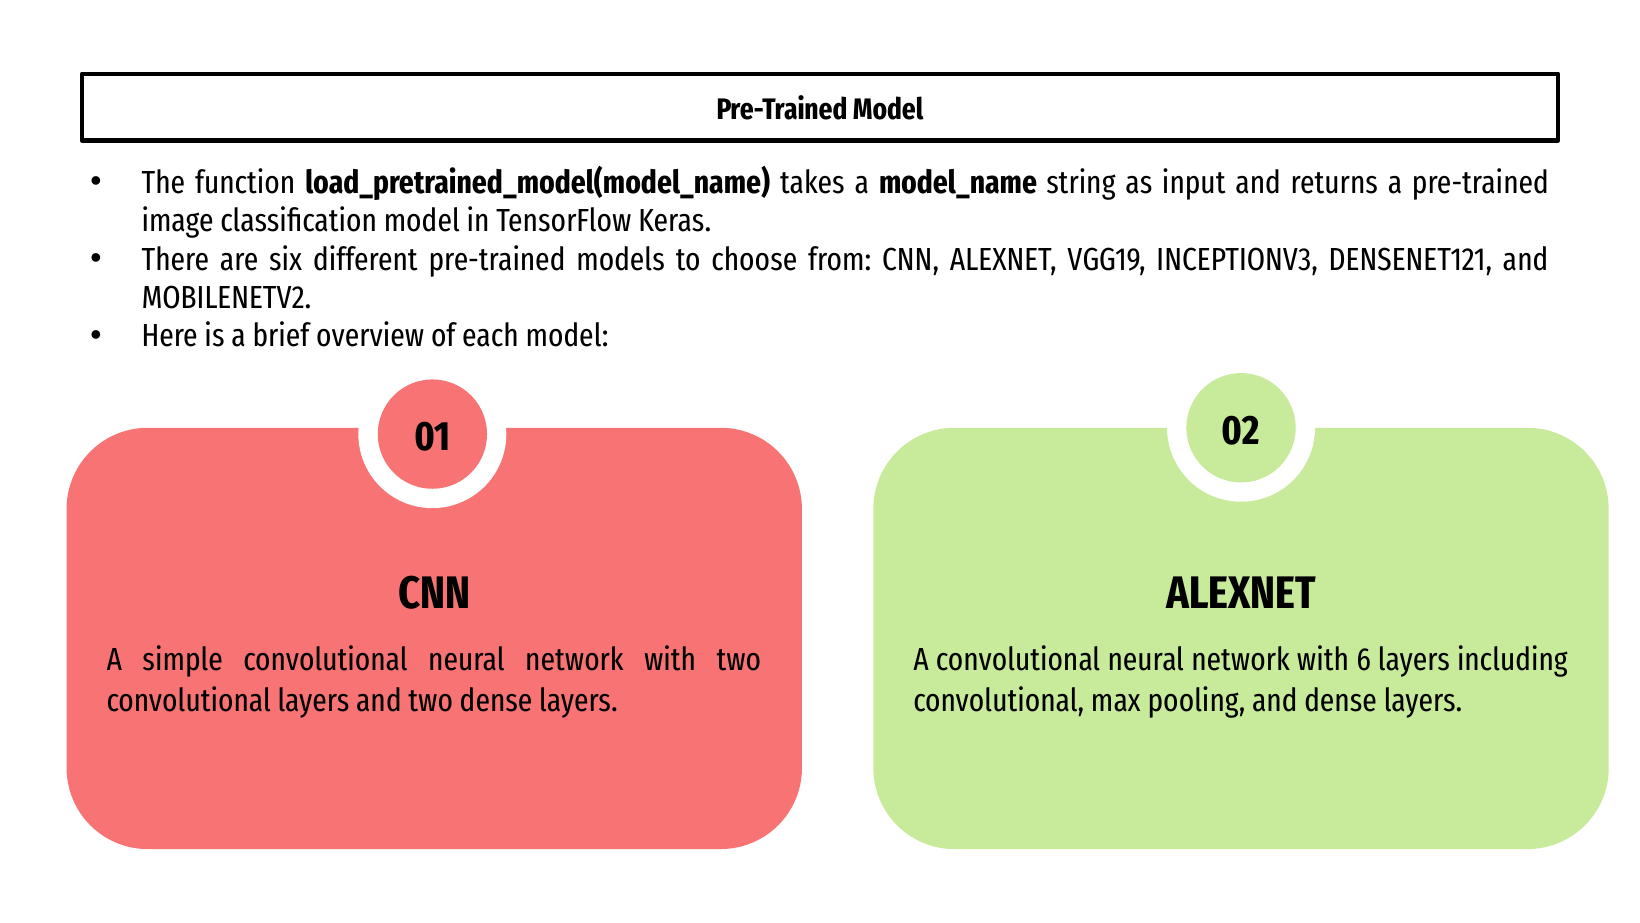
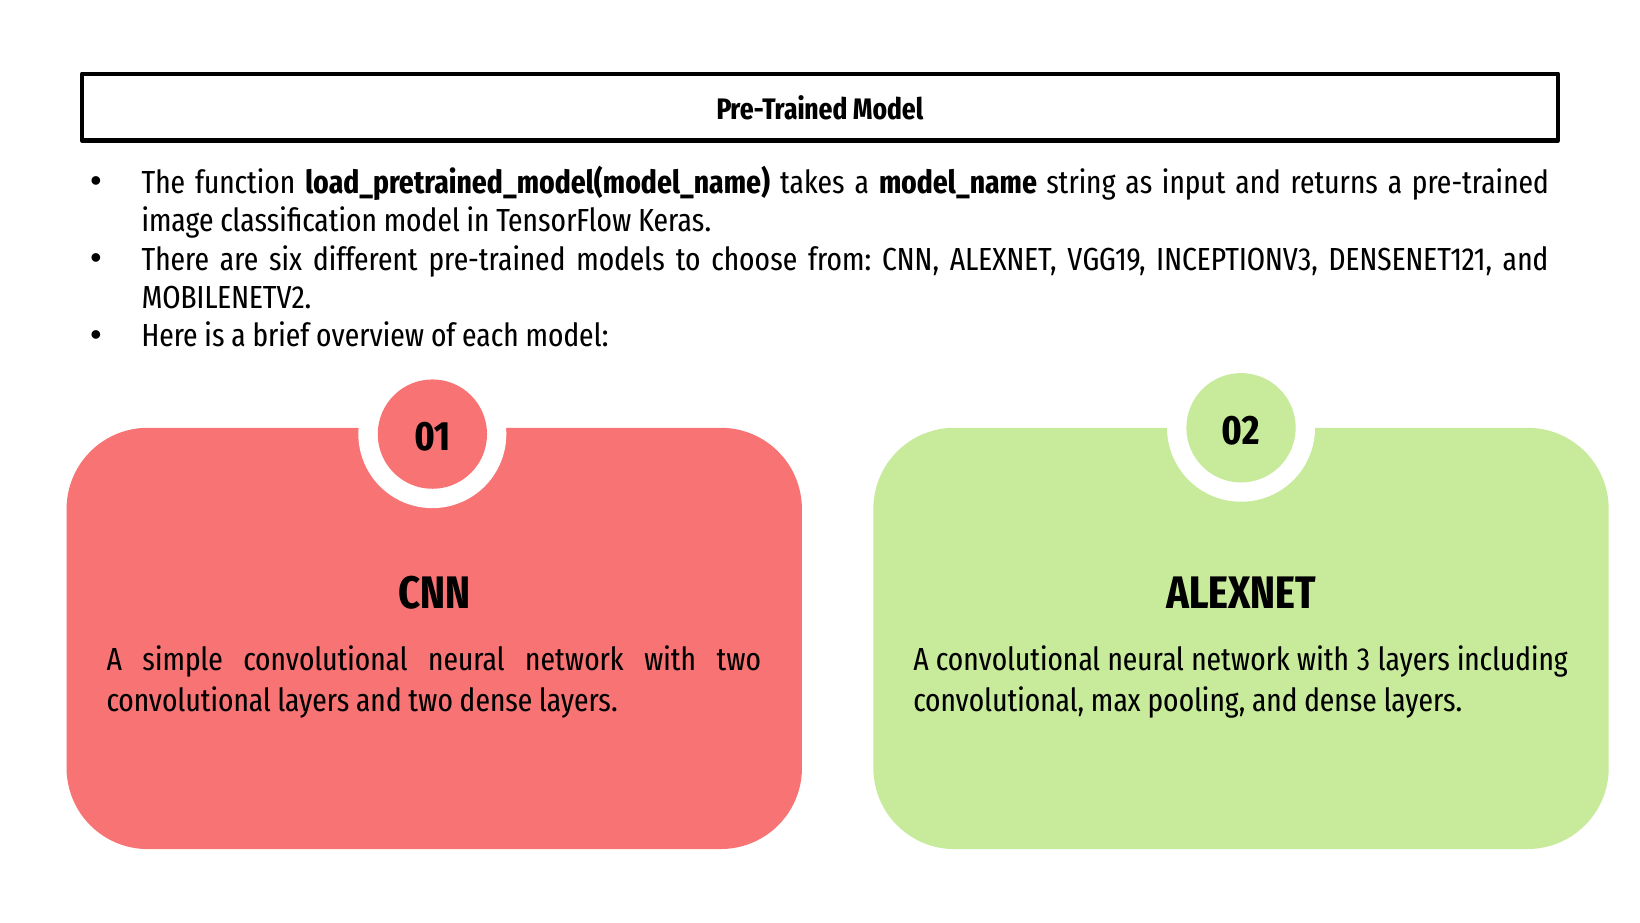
6: 6 -> 3
